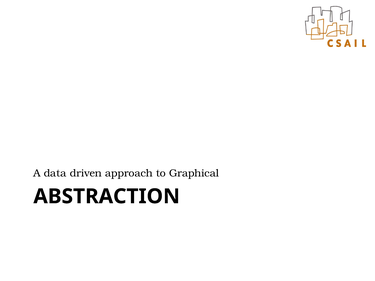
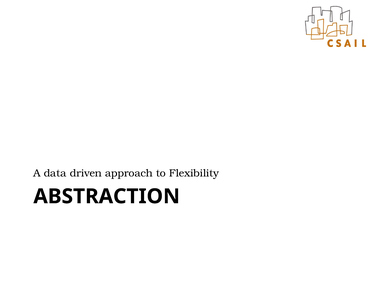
Graphical: Graphical -> Flexibility
